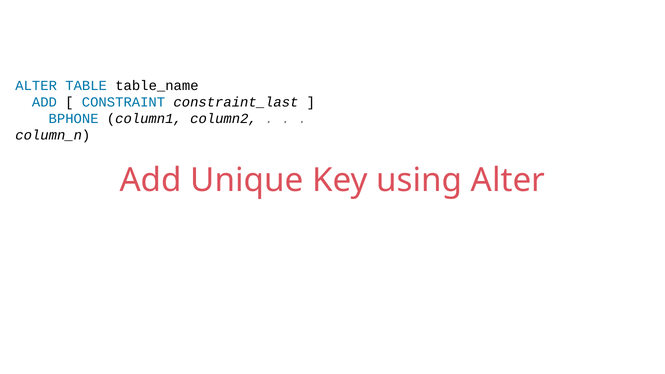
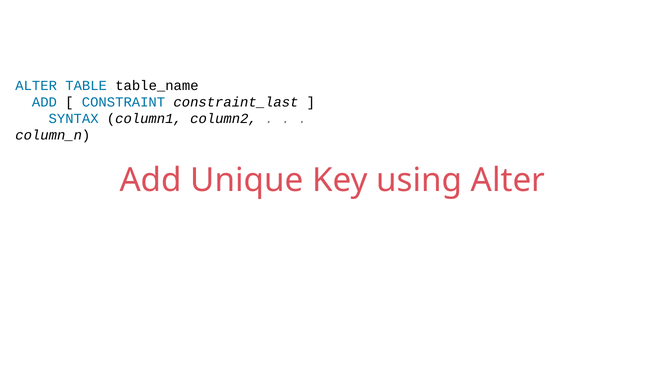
BPHONE: BPHONE -> SYNTAX
